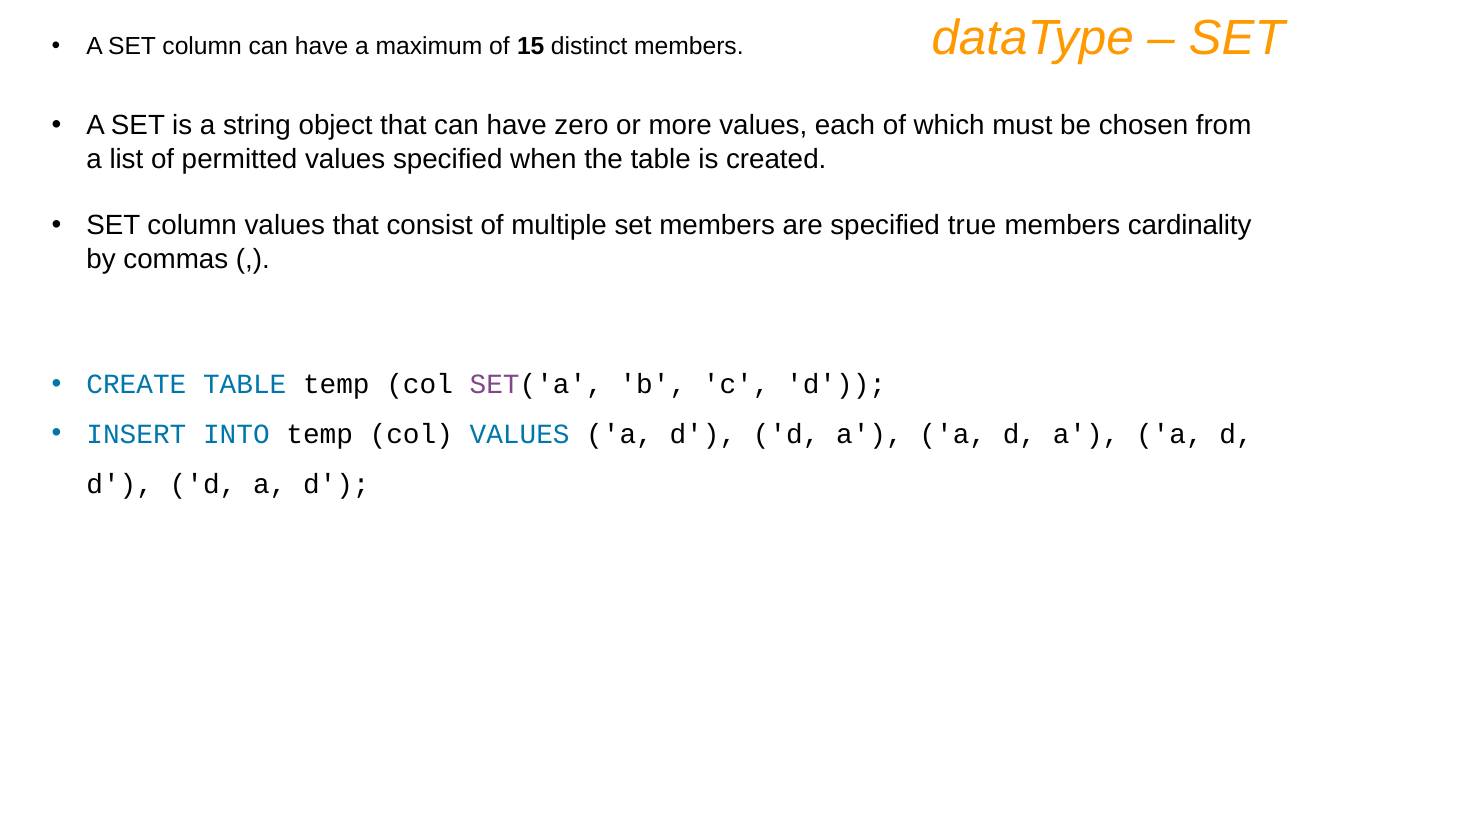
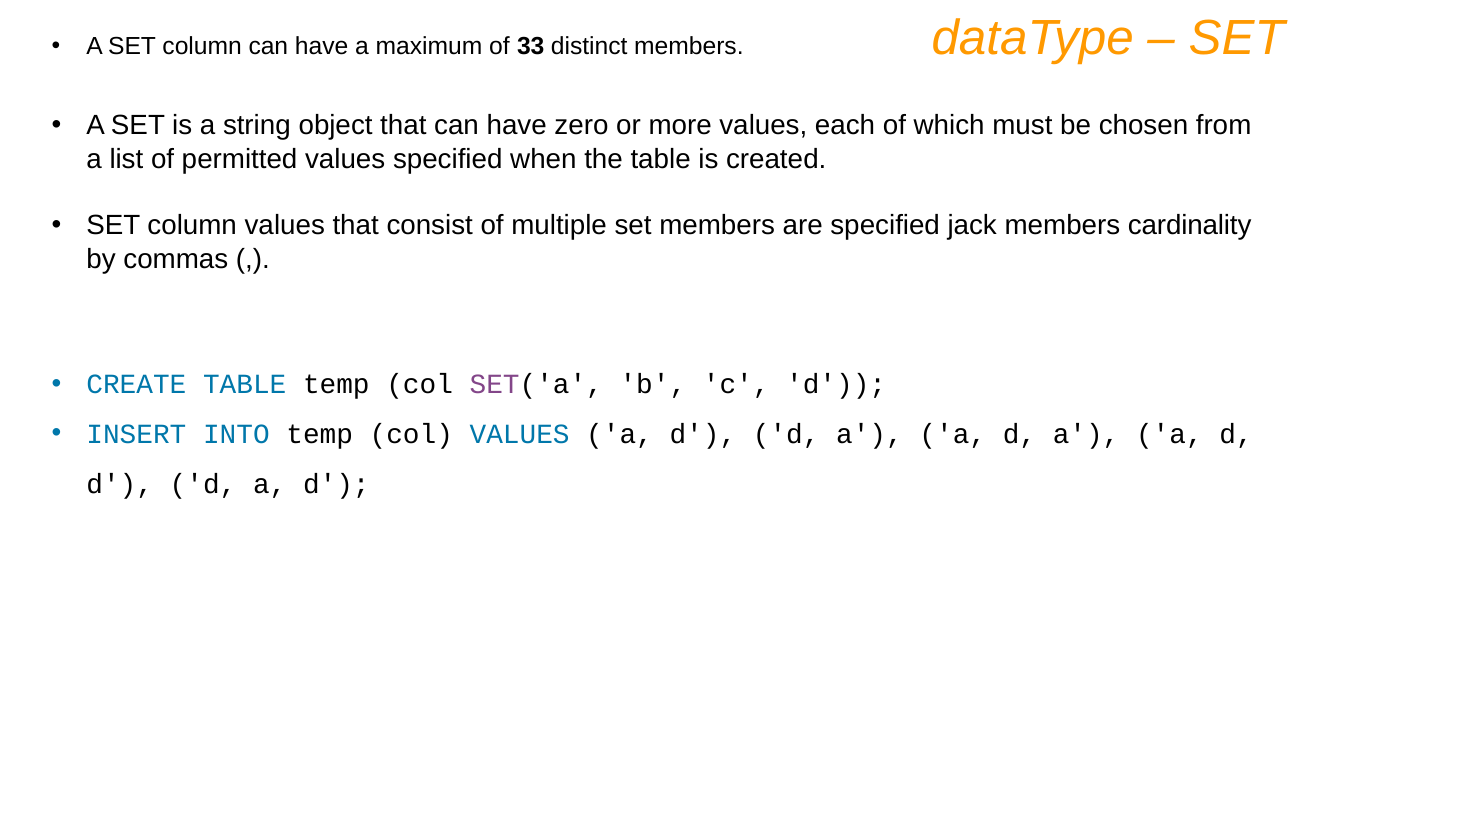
15: 15 -> 33
true: true -> jack
